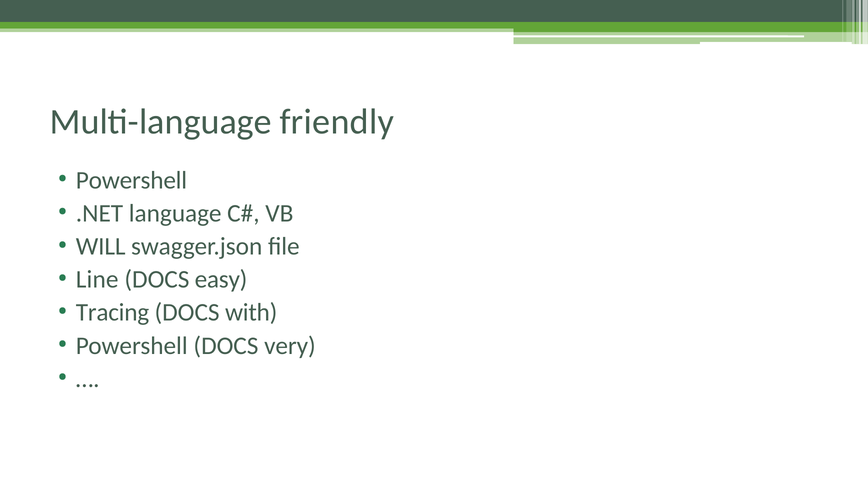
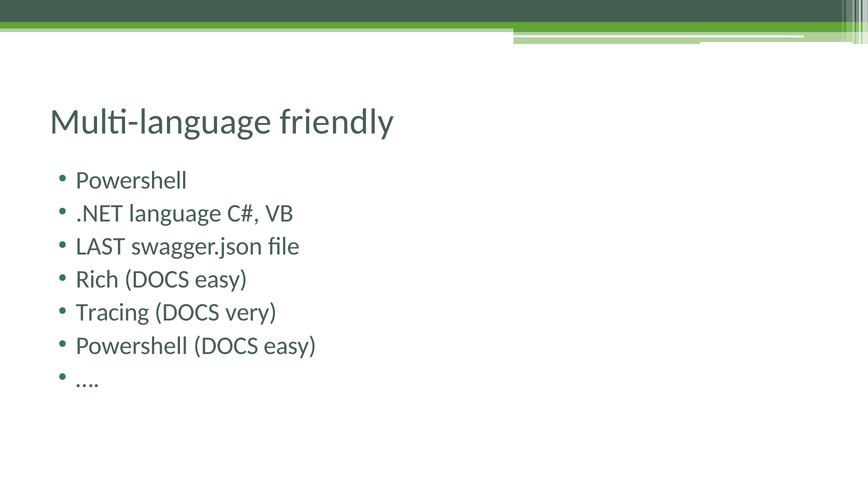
WILL: WILL -> LAST
Line: Line -> Rich
with: with -> very
Powershell DOCS very: very -> easy
